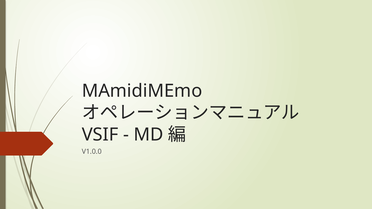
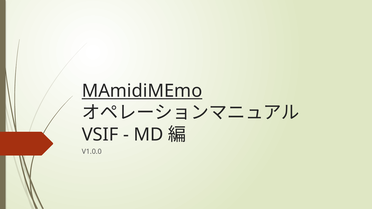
MAmidiMEmo underline: none -> present
